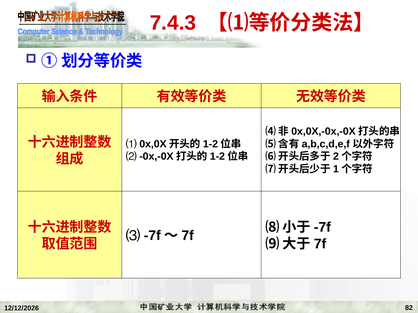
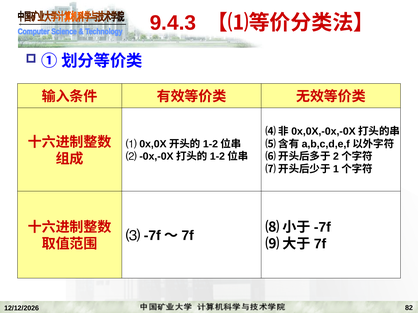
7.4.3: 7.4.3 -> 9.4.3
